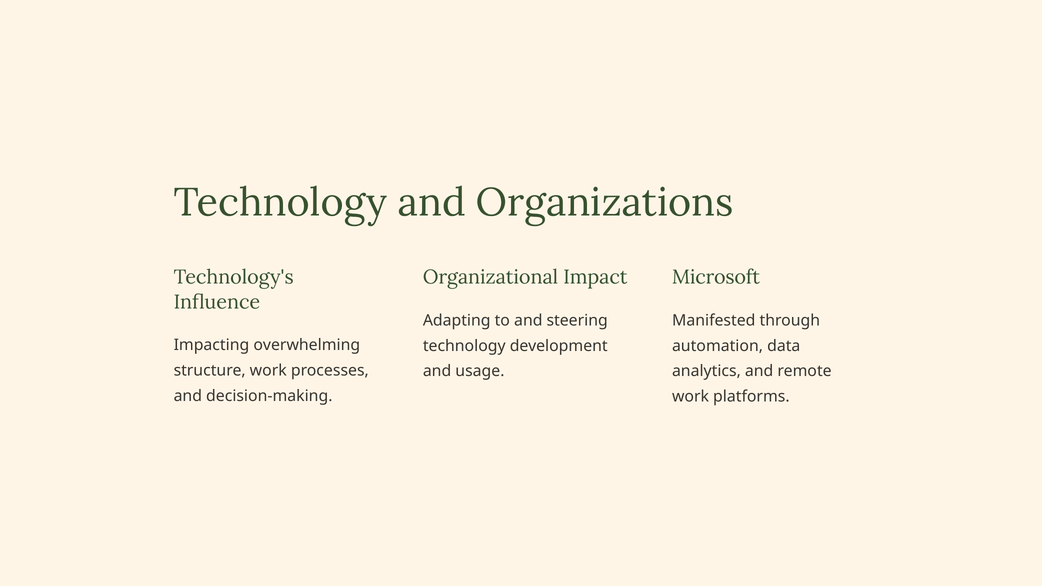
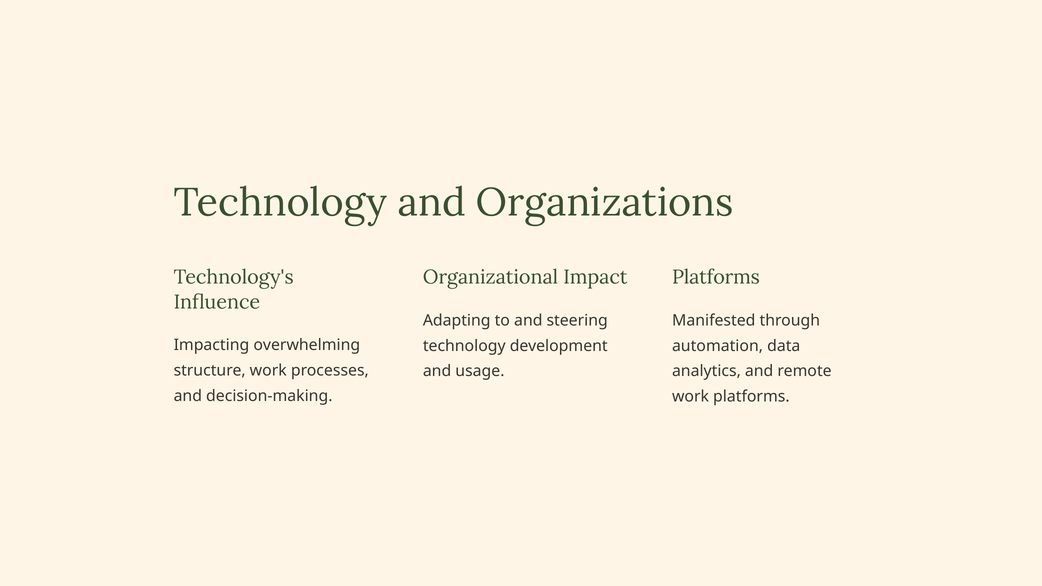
Microsoft at (716, 277): Microsoft -> Platforms
